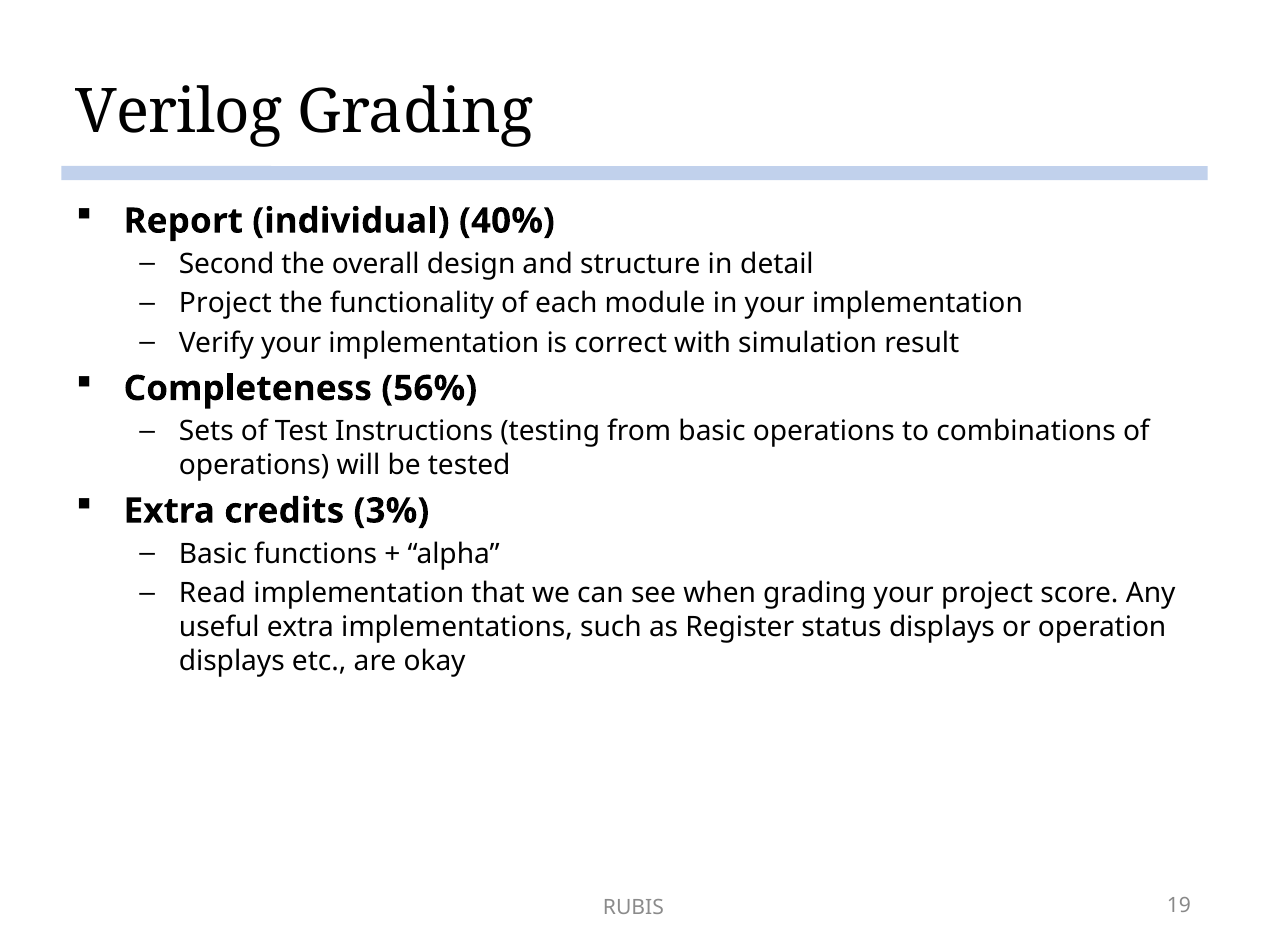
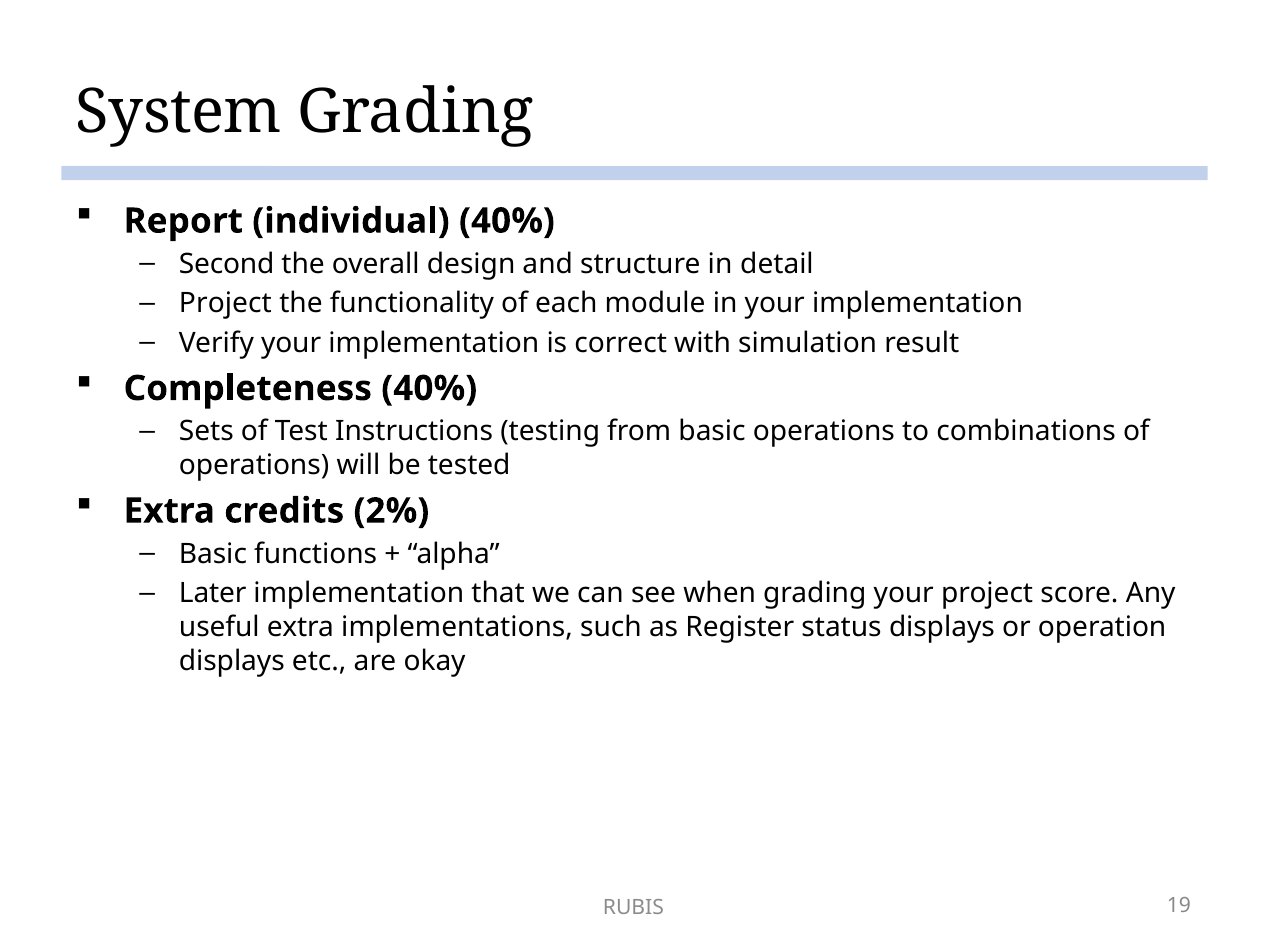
Verilog: Verilog -> System
Completeness 56%: 56% -> 40%
3%: 3% -> 2%
Read: Read -> Later
